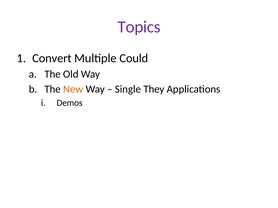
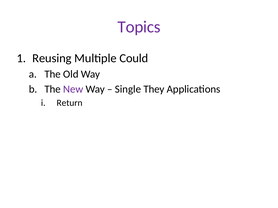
Convert: Convert -> Reusing
New colour: orange -> purple
Demos: Demos -> Return
